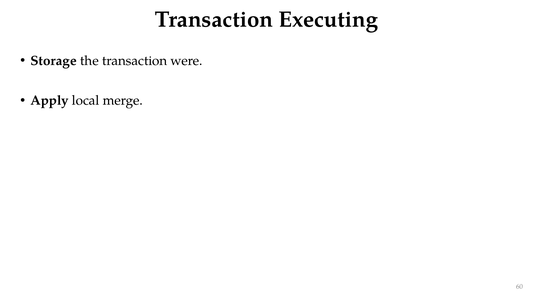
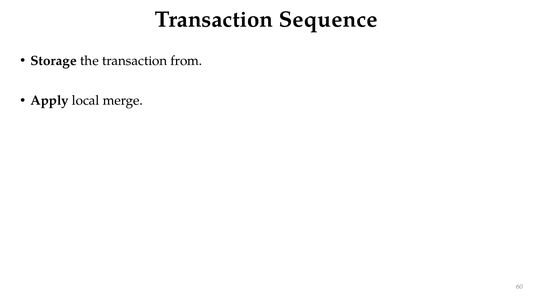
Executing: Executing -> Sequence
were: were -> from
